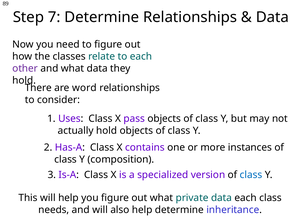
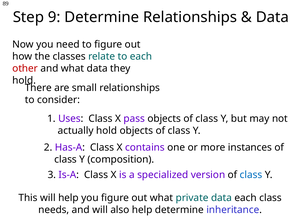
7: 7 -> 9
other colour: purple -> red
word: word -> small
